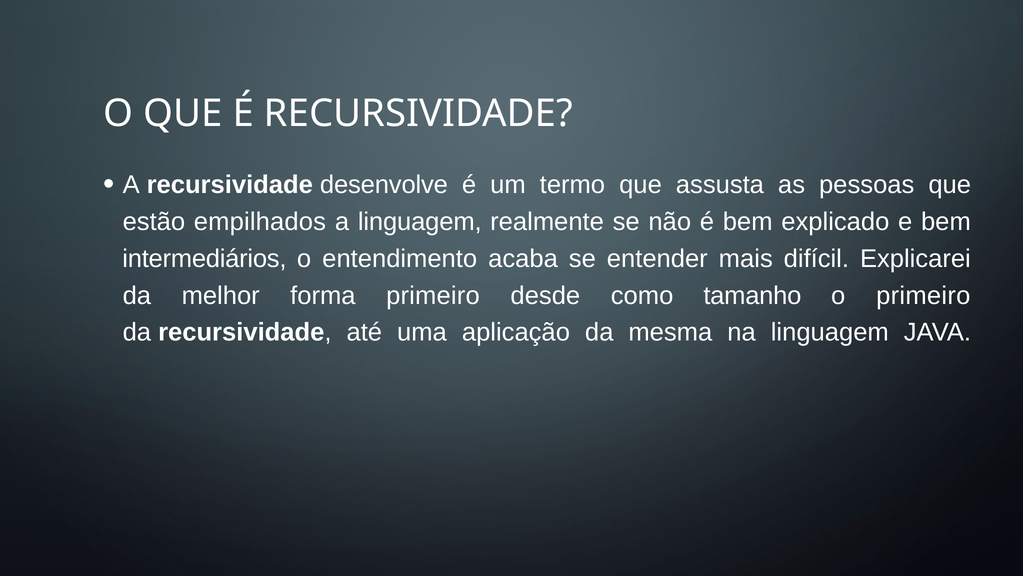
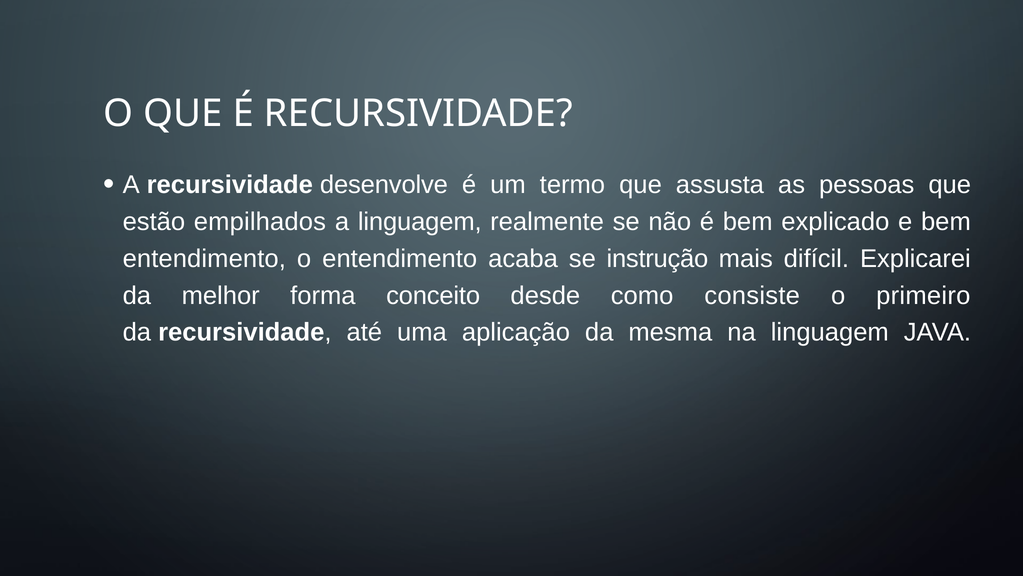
intermediários at (204, 258): intermediários -> entendimento
entender: entender -> instrução
forma primeiro: primeiro -> conceito
tamanho: tamanho -> consiste
